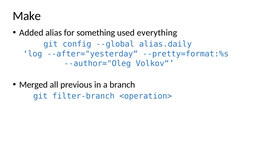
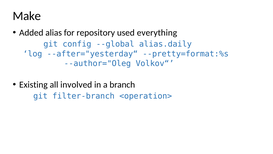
something: something -> repository
Merged: Merged -> Existing
previous: previous -> involved
